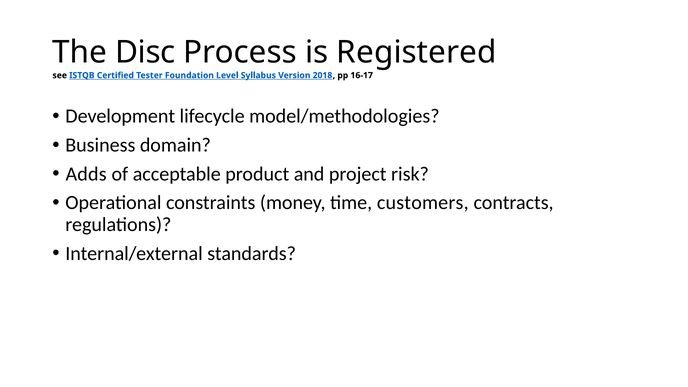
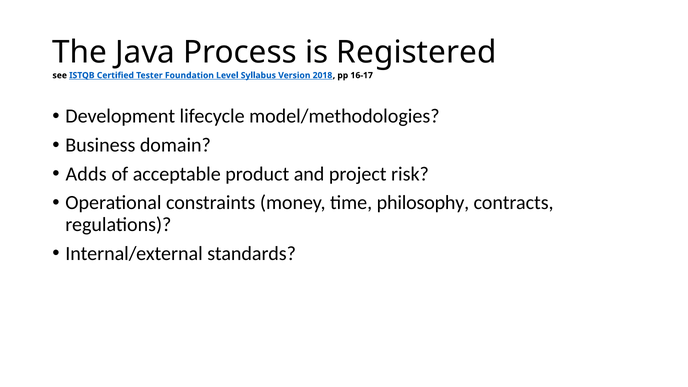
Disc: Disc -> Java
customers: customers -> philosophy
